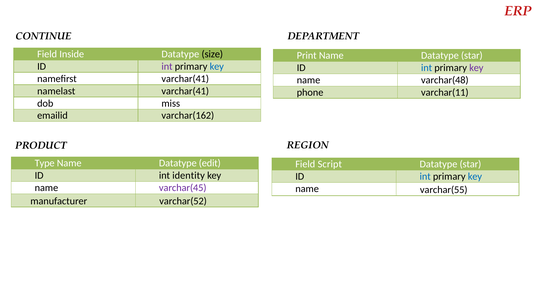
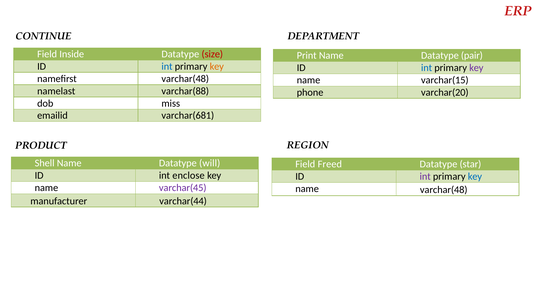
size colour: black -> red
Name Datatype star: star -> pair
int at (167, 66) colour: purple -> blue
key at (217, 66) colour: blue -> orange
namefirst varchar(41: varchar(41 -> varchar(48
varchar(48: varchar(48 -> varchar(15
namelast varchar(41: varchar(41 -> varchar(88
varchar(11: varchar(11 -> varchar(20
varchar(162: varchar(162 -> varchar(681
Type: Type -> Shell
edit: edit -> will
Script: Script -> Freed
identity: identity -> enclose
int at (425, 177) colour: blue -> purple
name varchar(55: varchar(55 -> varchar(48
varchar(52: varchar(52 -> varchar(44
